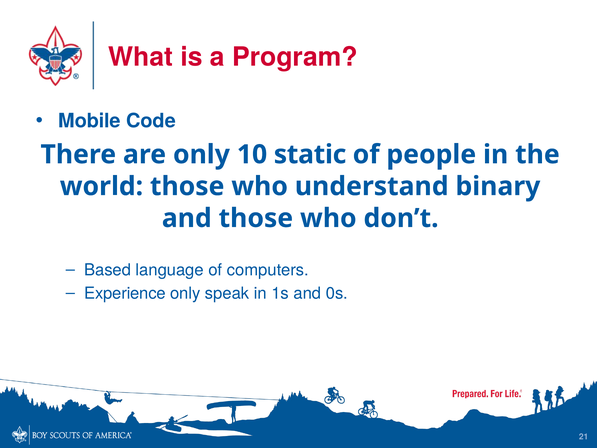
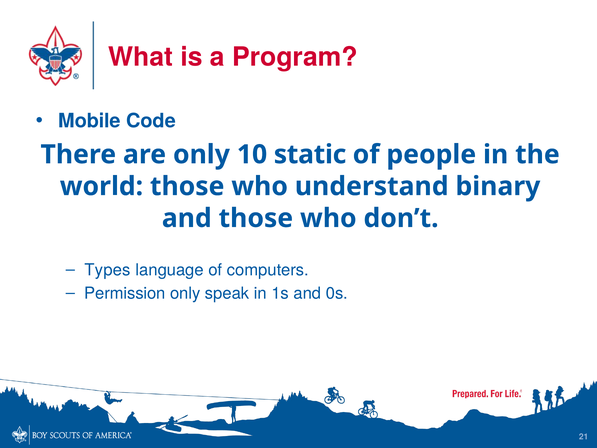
Based: Based -> Types
Experience: Experience -> Permission
